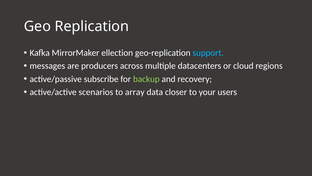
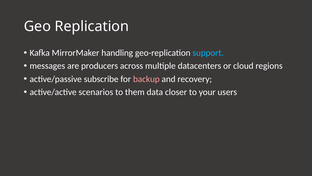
ellection: ellection -> handling
backup colour: light green -> pink
array: array -> them
